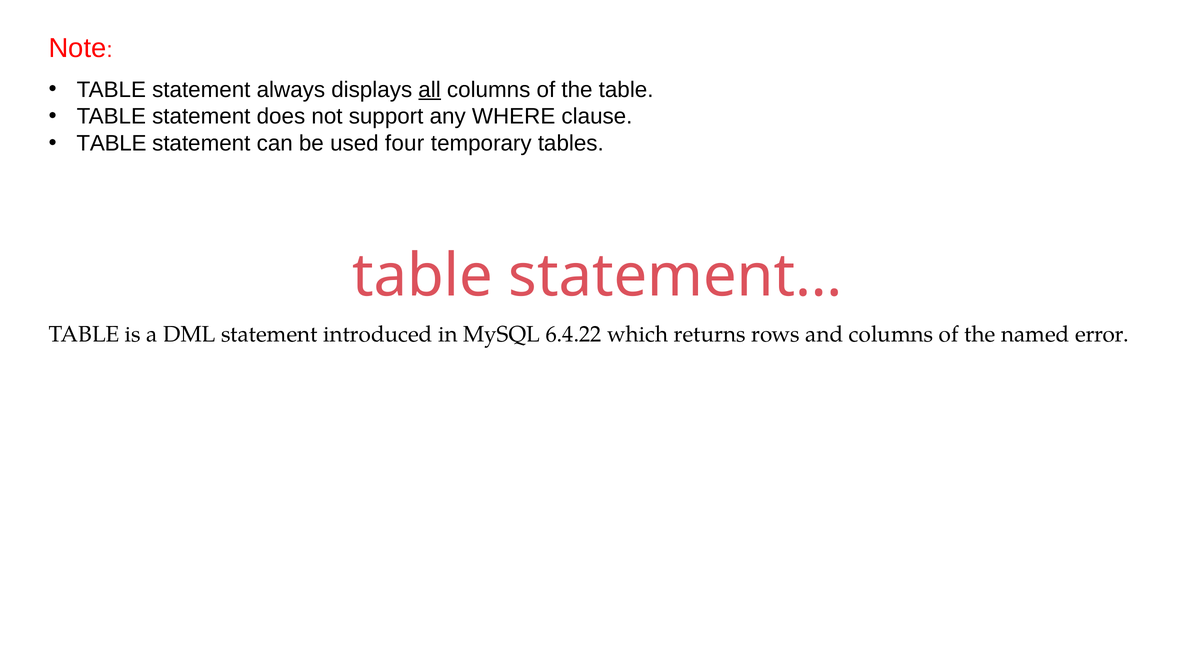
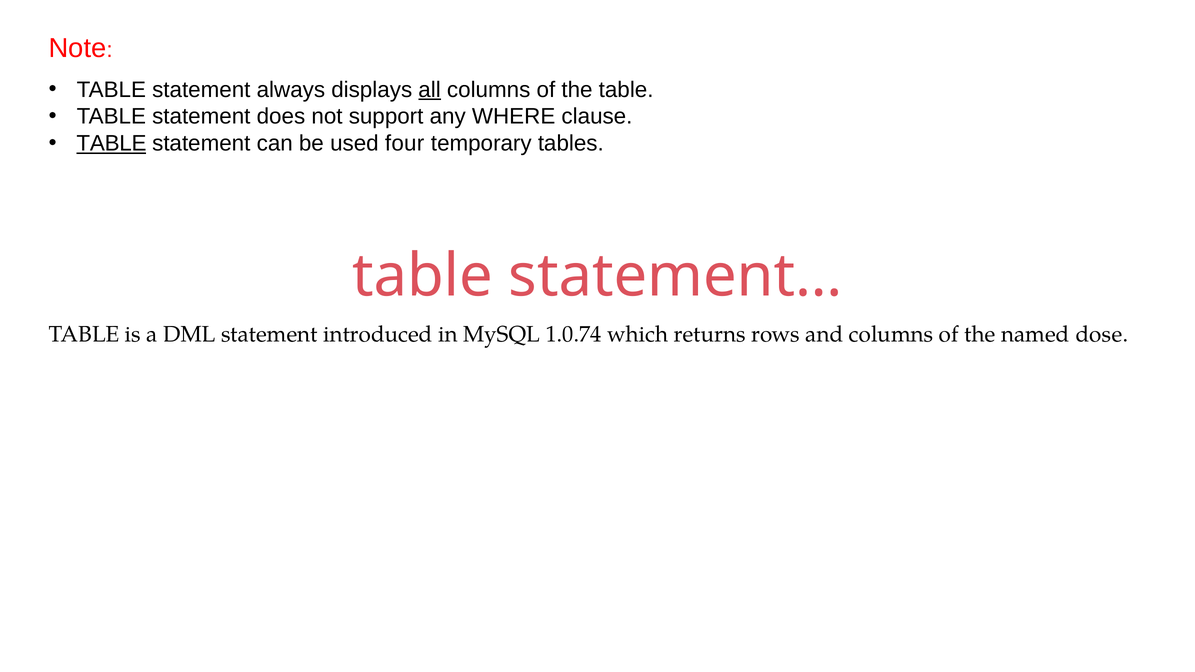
TABLE at (111, 144) underline: none -> present
6.4.22: 6.4.22 -> 1.0.74
error: error -> dose
